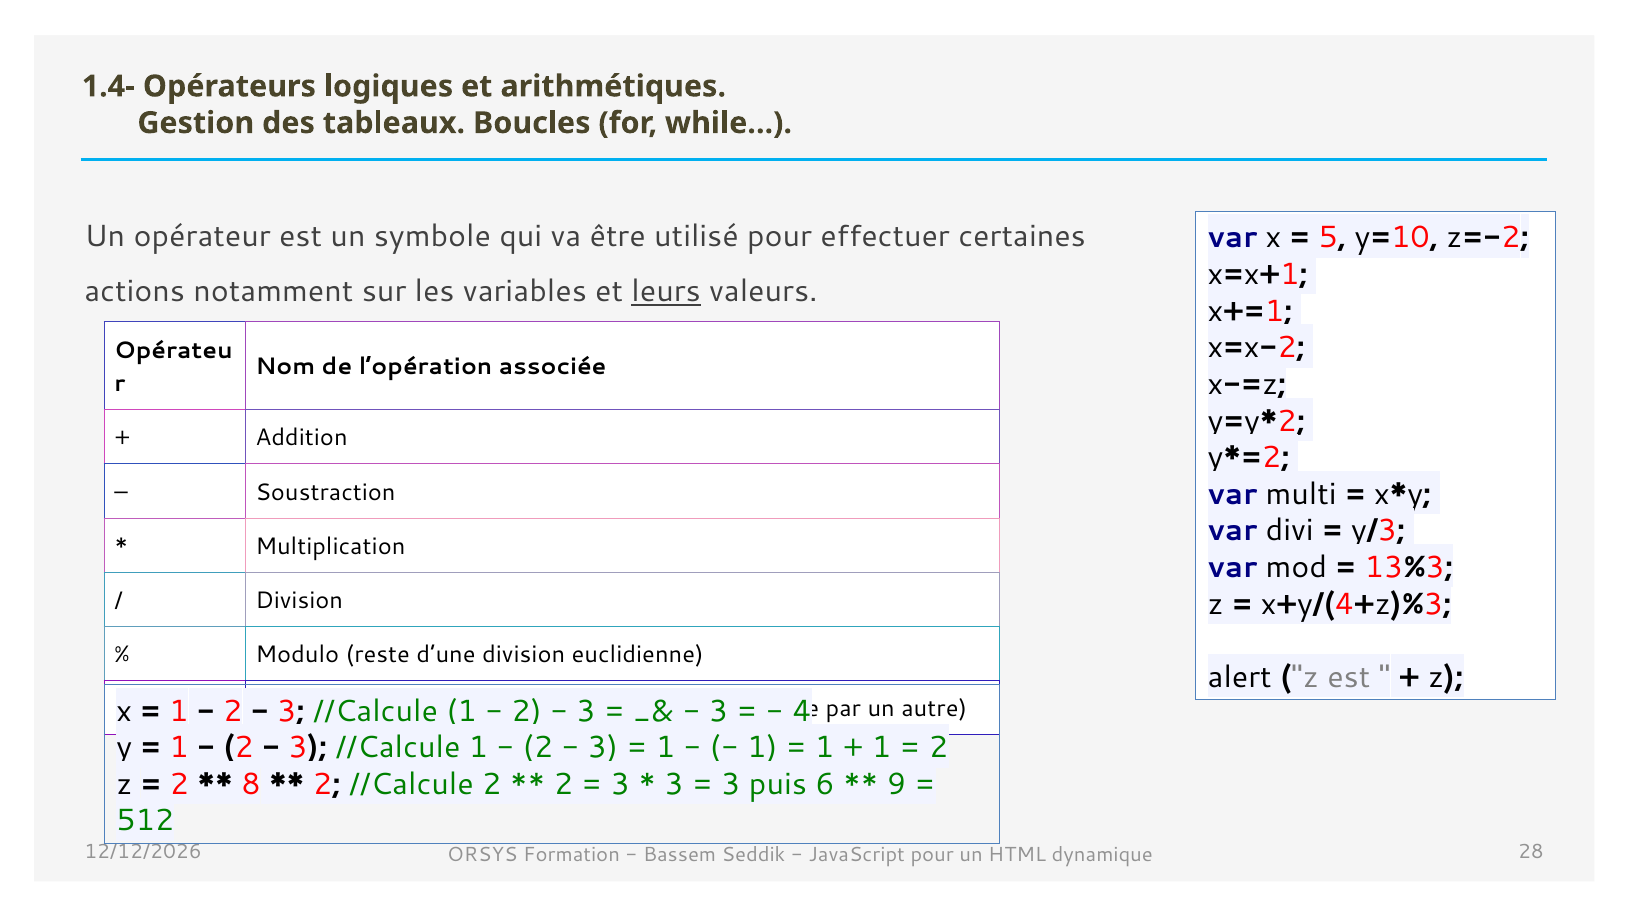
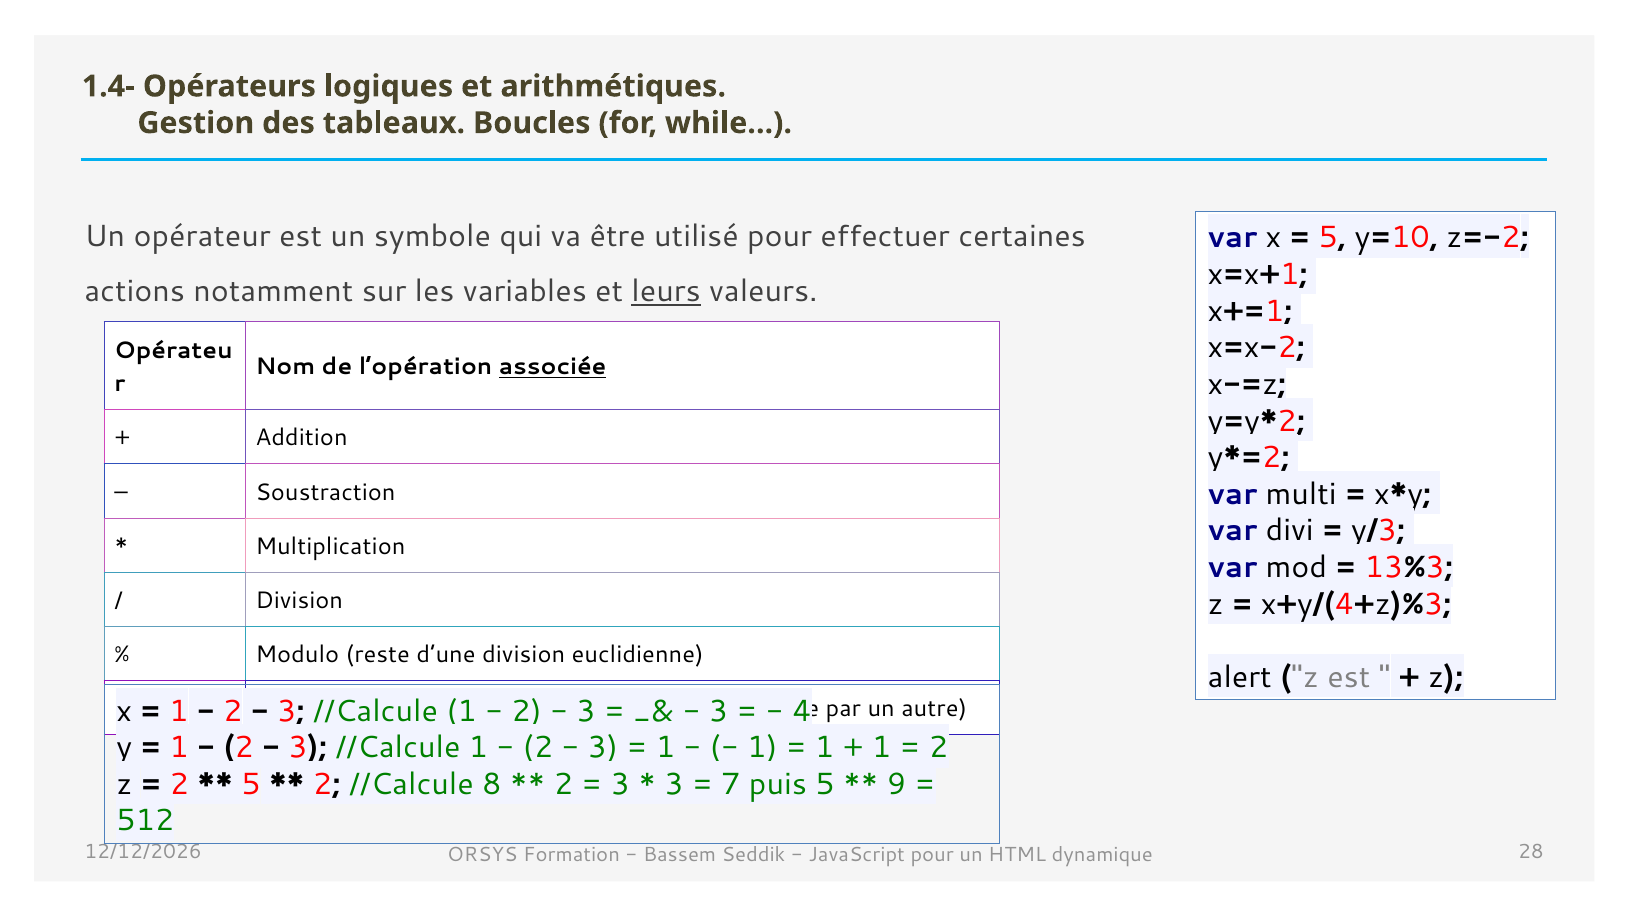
associée underline: none -> present
8 at (251, 784): 8 -> 5
//Calcule 2: 2 -> 8
3 at (731, 784): 3 -> 7
puis 6: 6 -> 5
